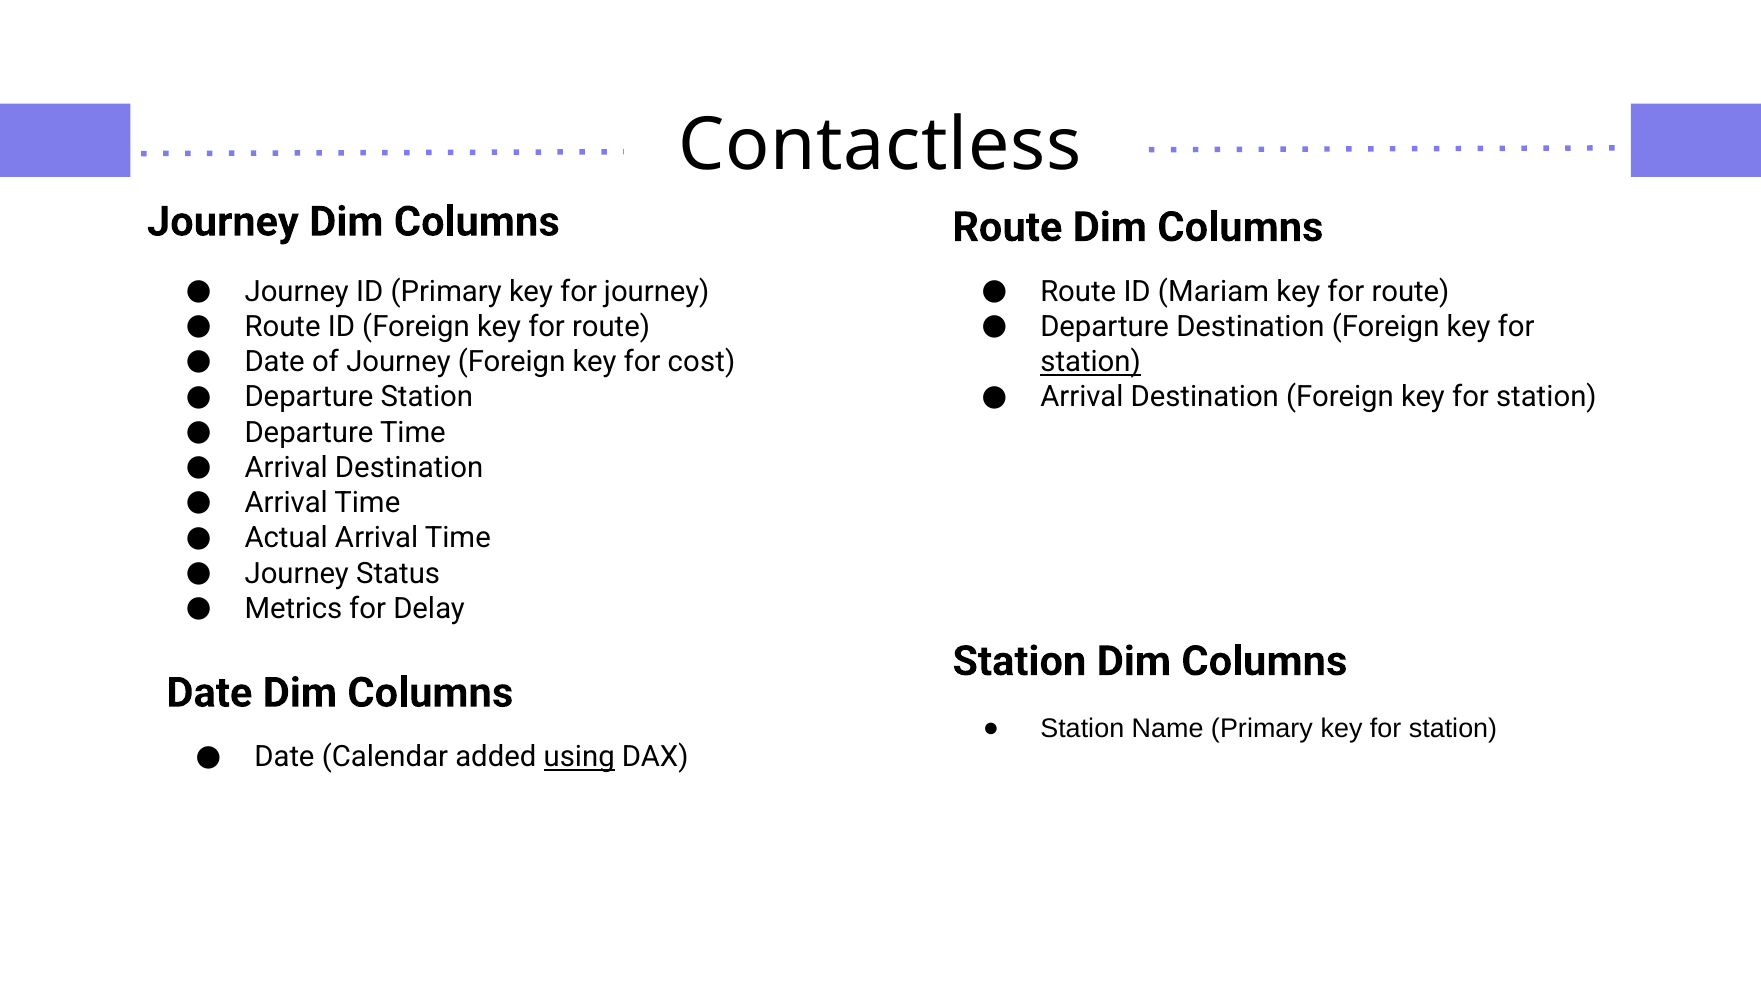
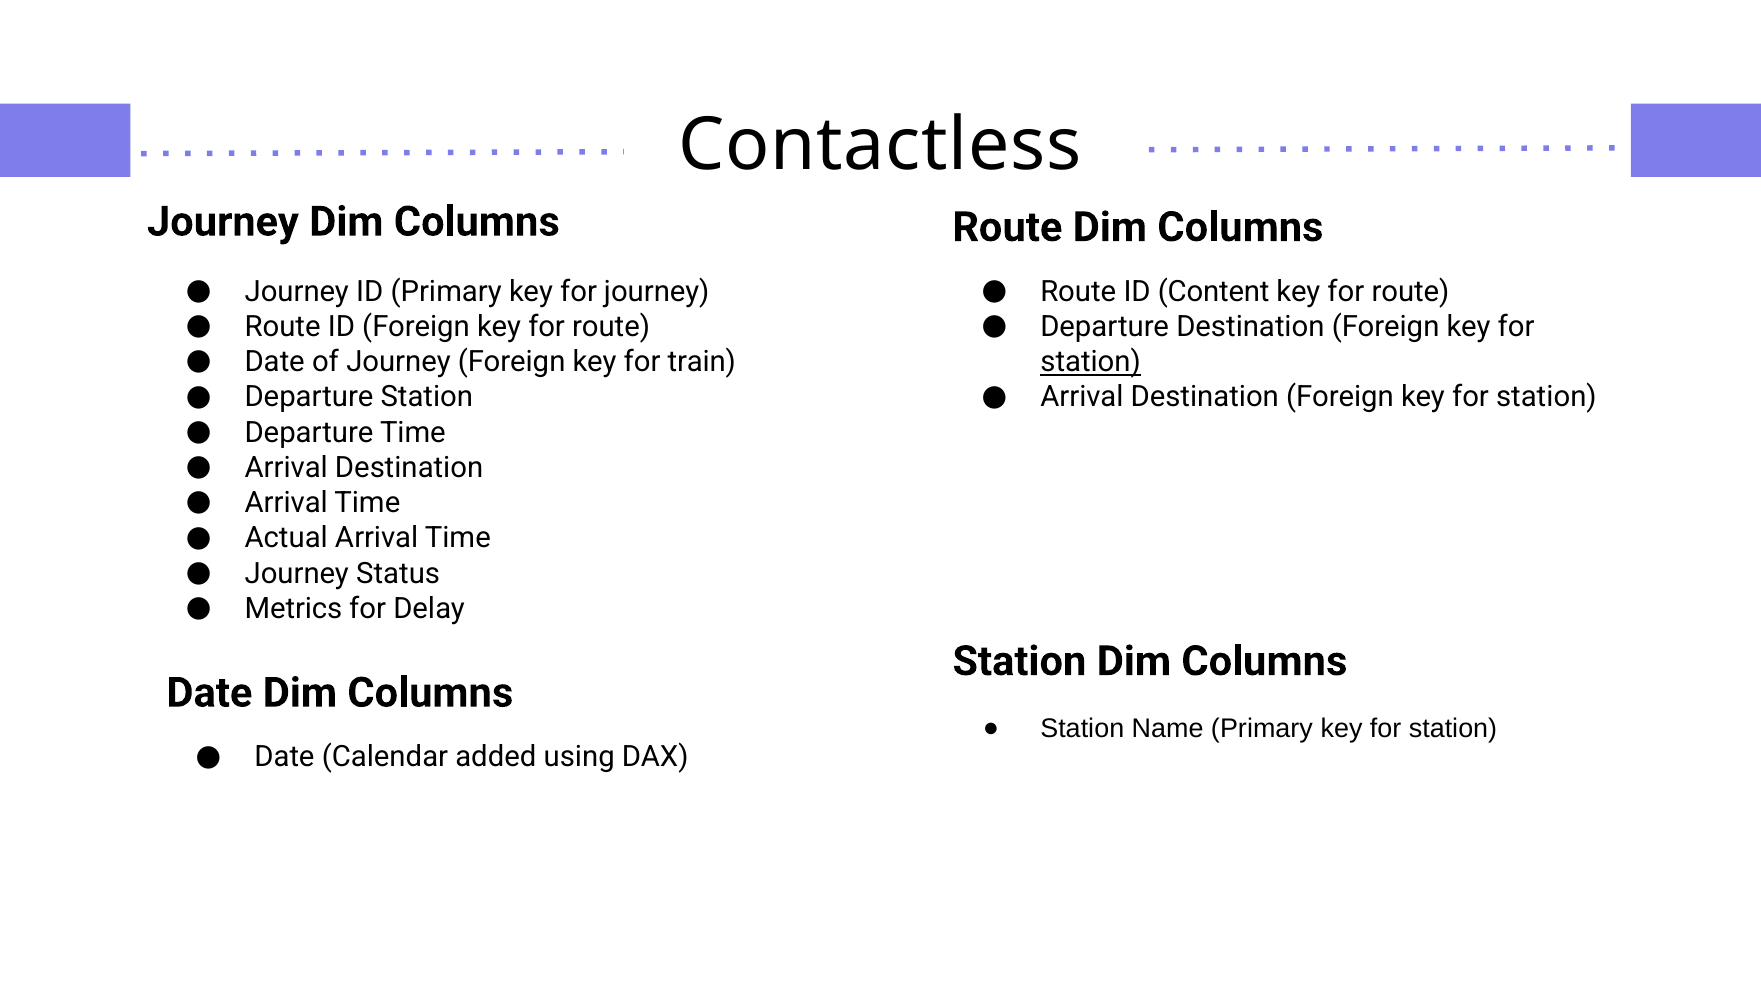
Mariam: Mariam -> Content
cost: cost -> train
using underline: present -> none
